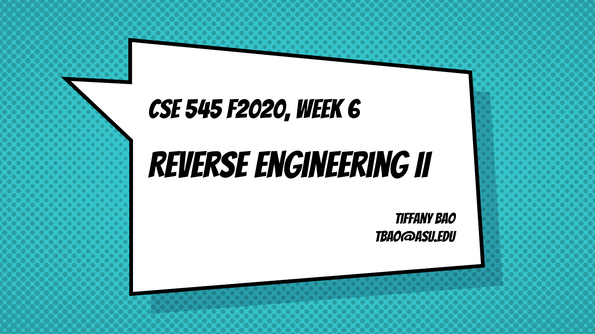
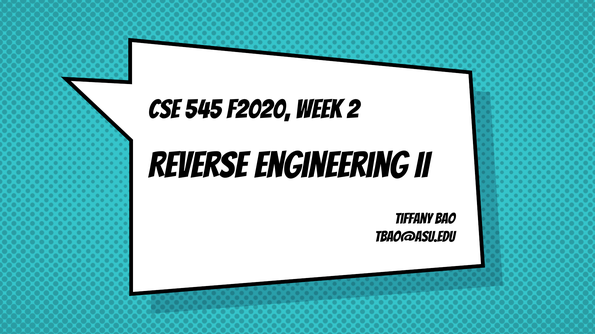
6: 6 -> 2
